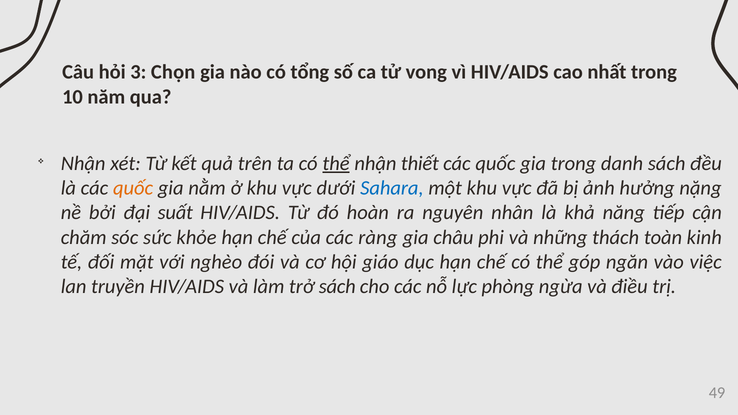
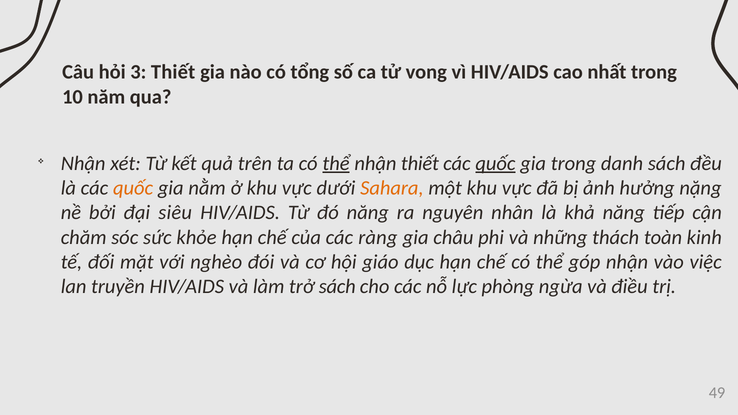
3 Chọn: Chọn -> Thiết
quốc at (495, 164) underline: none -> present
Sahara colour: blue -> orange
suất: suất -> siêu
đó hoàn: hoàn -> năng
góp ngăn: ngăn -> nhận
